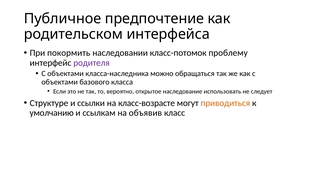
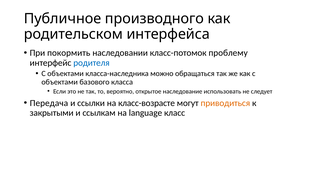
предпочтение: предпочтение -> производного
родителя colour: purple -> blue
Структуре: Структуре -> Передача
умолчанию: умолчанию -> закрытыми
объявив: объявив -> language
